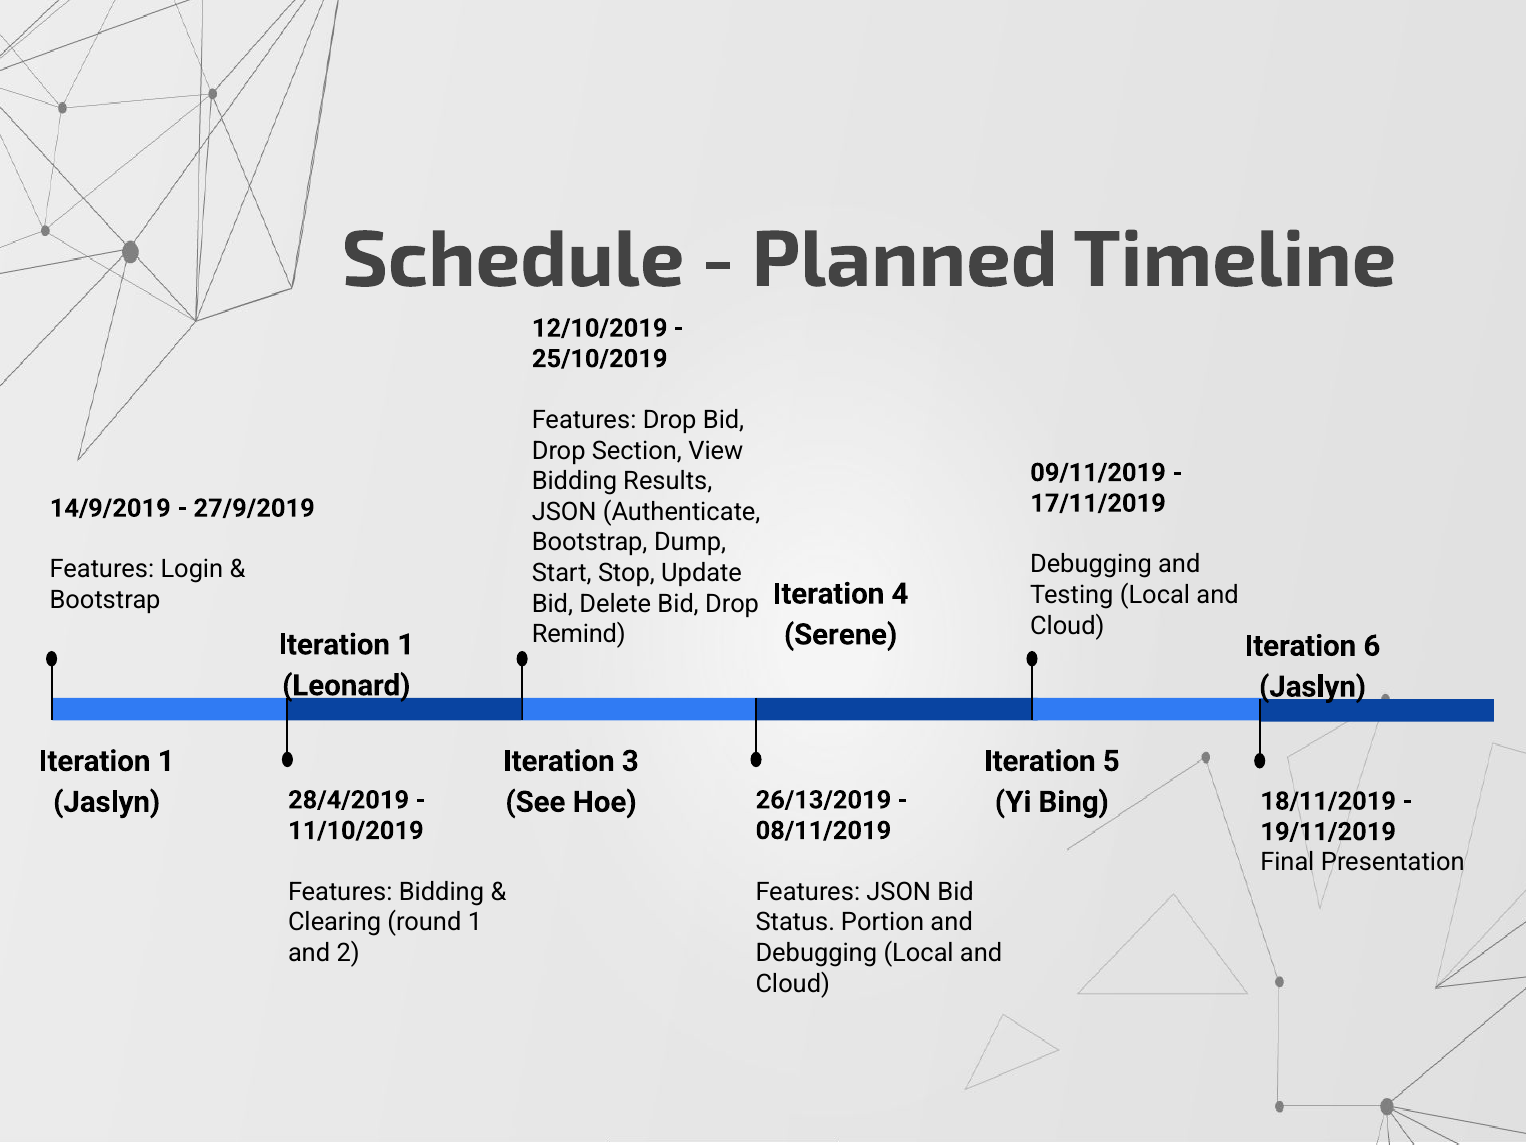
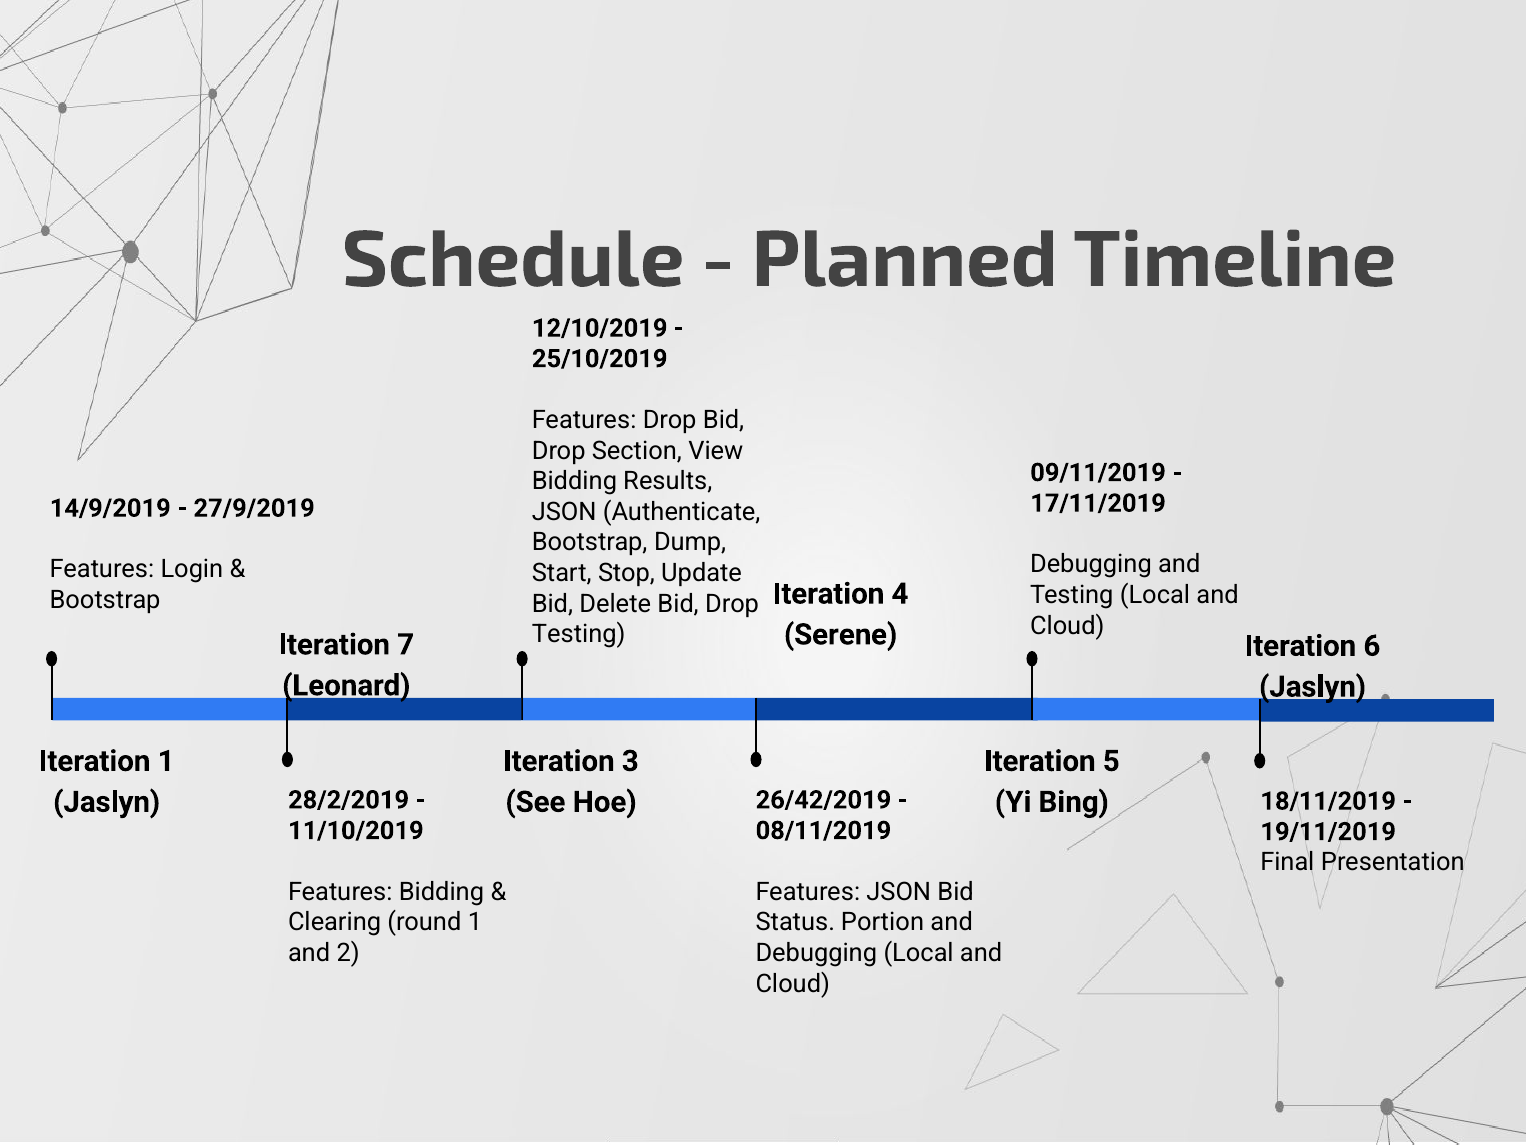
Remind at (579, 634): Remind -> Testing
1 at (406, 644): 1 -> 7
28/4/2019: 28/4/2019 -> 28/2/2019
26/13/2019: 26/13/2019 -> 26/42/2019
